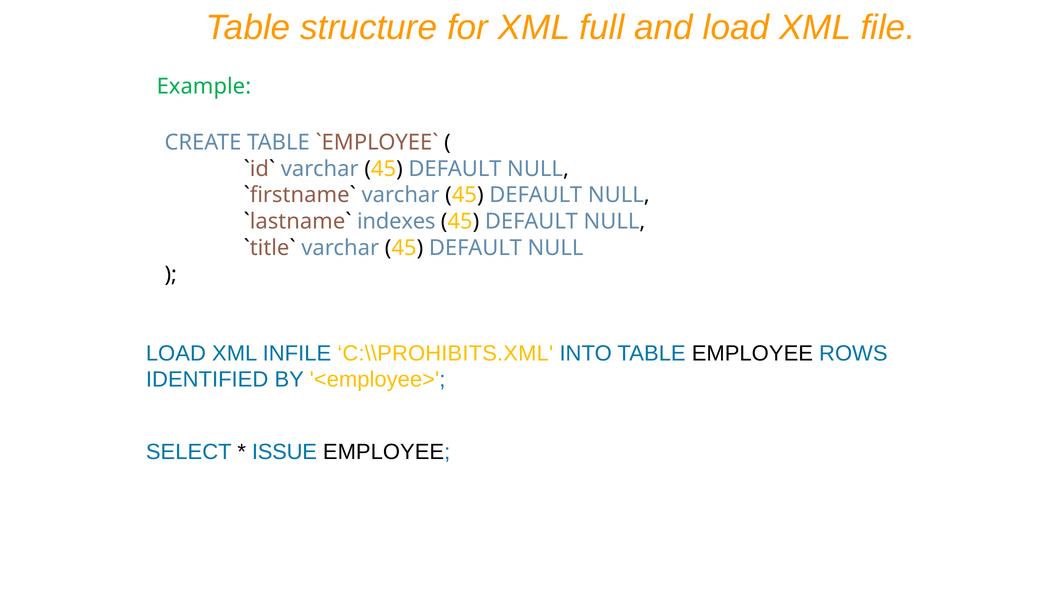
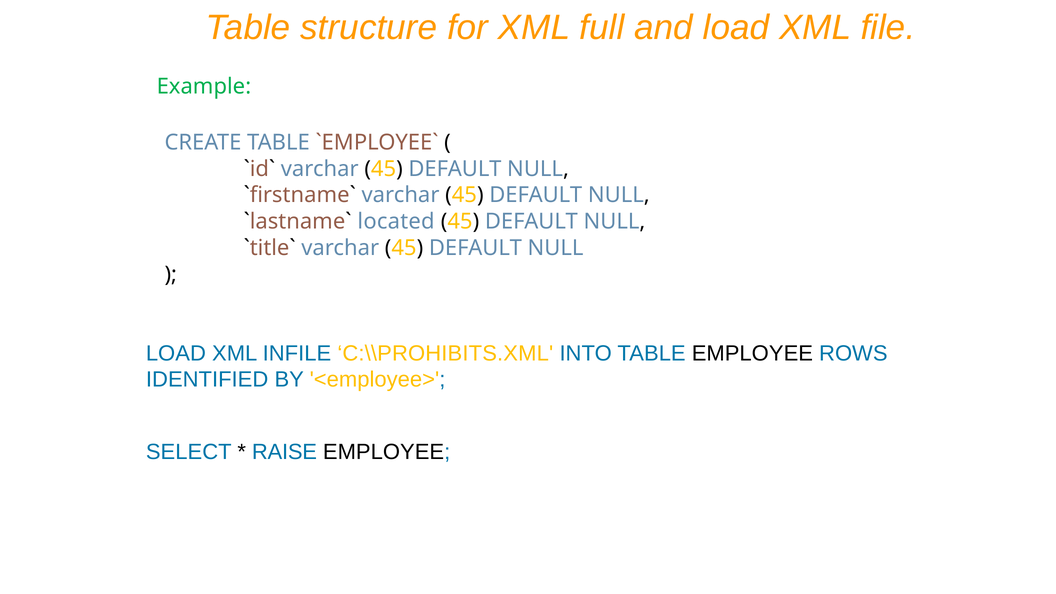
indexes: indexes -> located
ISSUE: ISSUE -> RAISE
